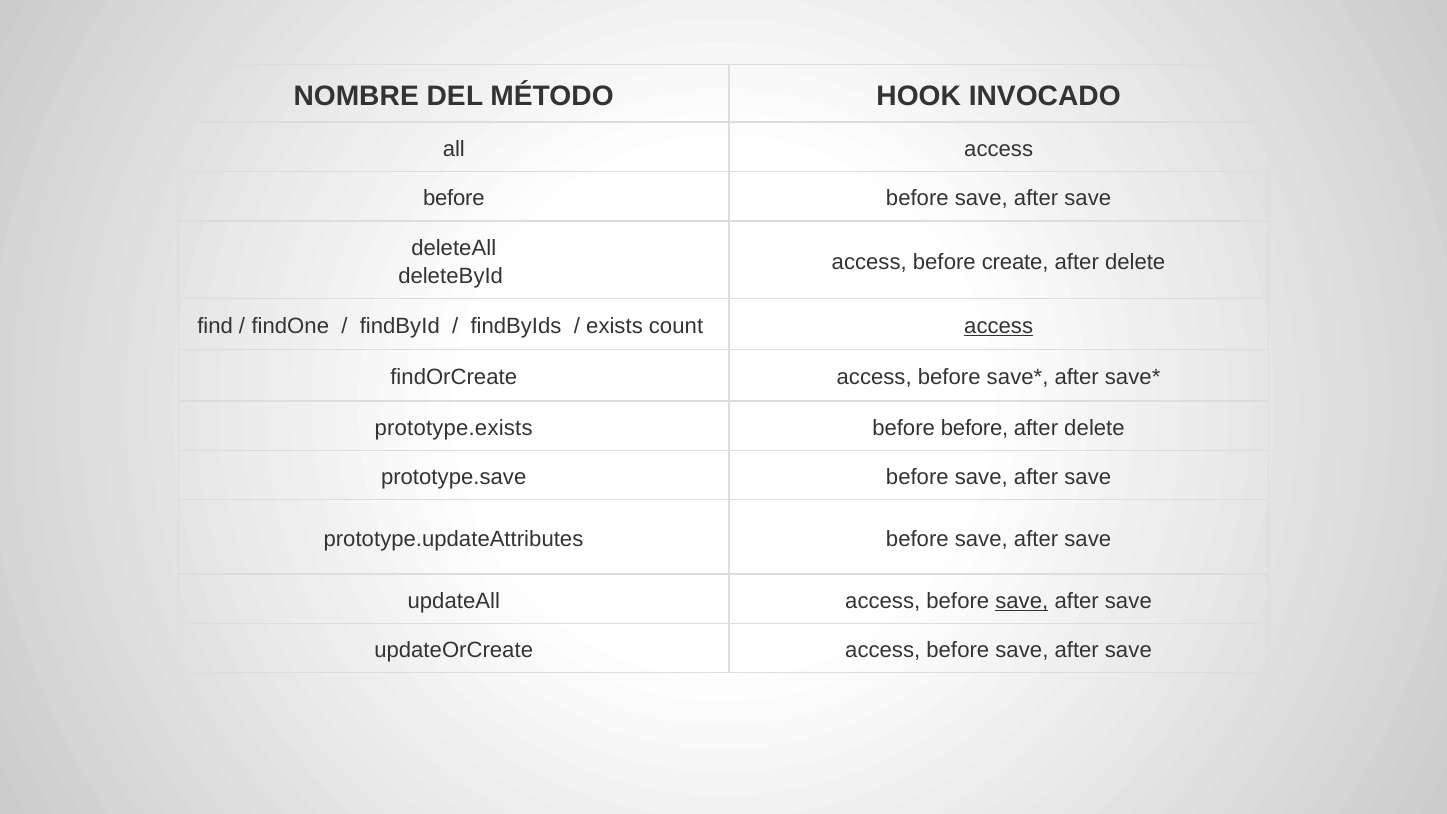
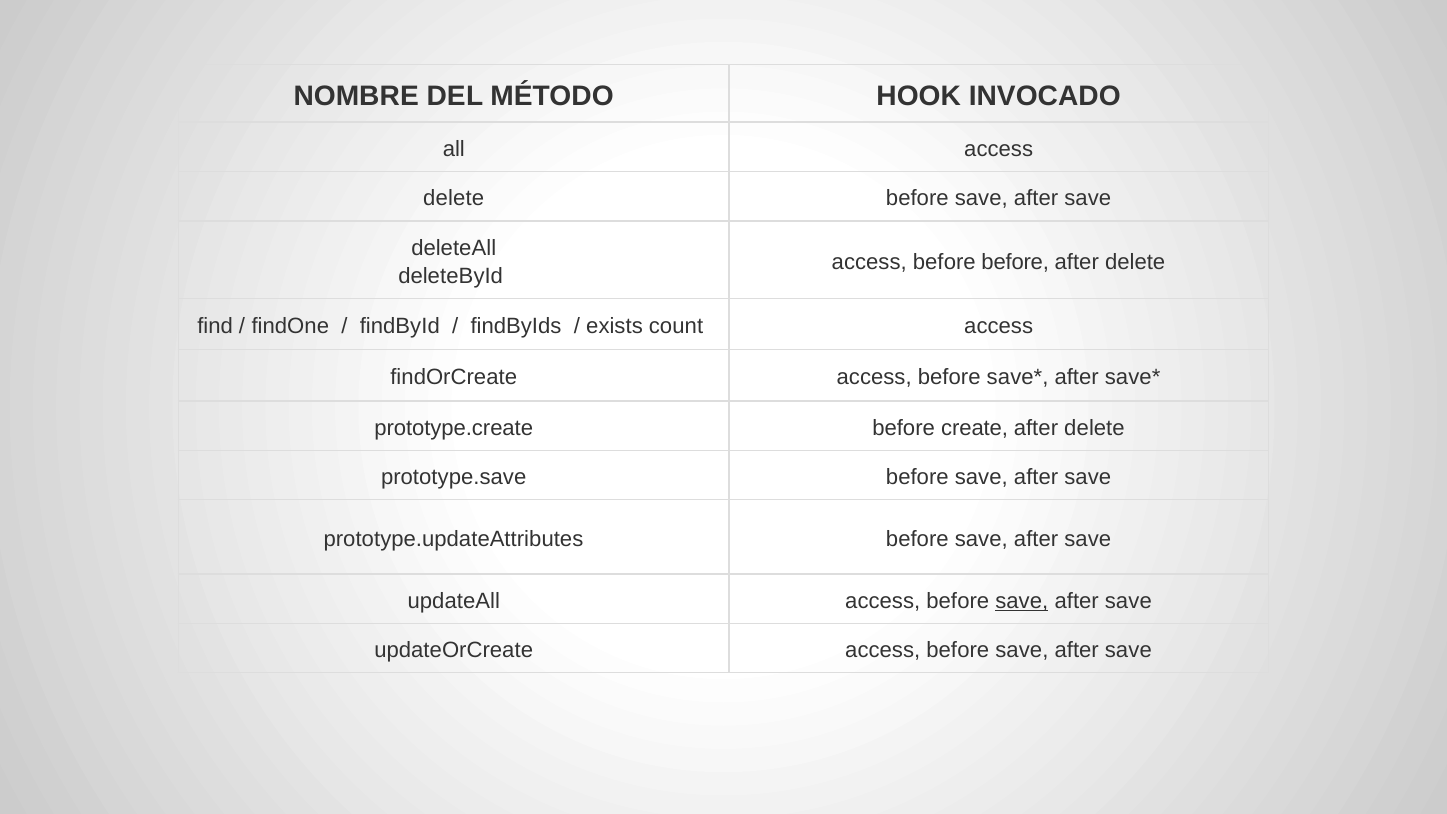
before at (454, 198): before -> delete
before create: create -> before
access at (999, 326) underline: present -> none
prototype.exists: prototype.exists -> prototype.create
before at (975, 428): before -> create
